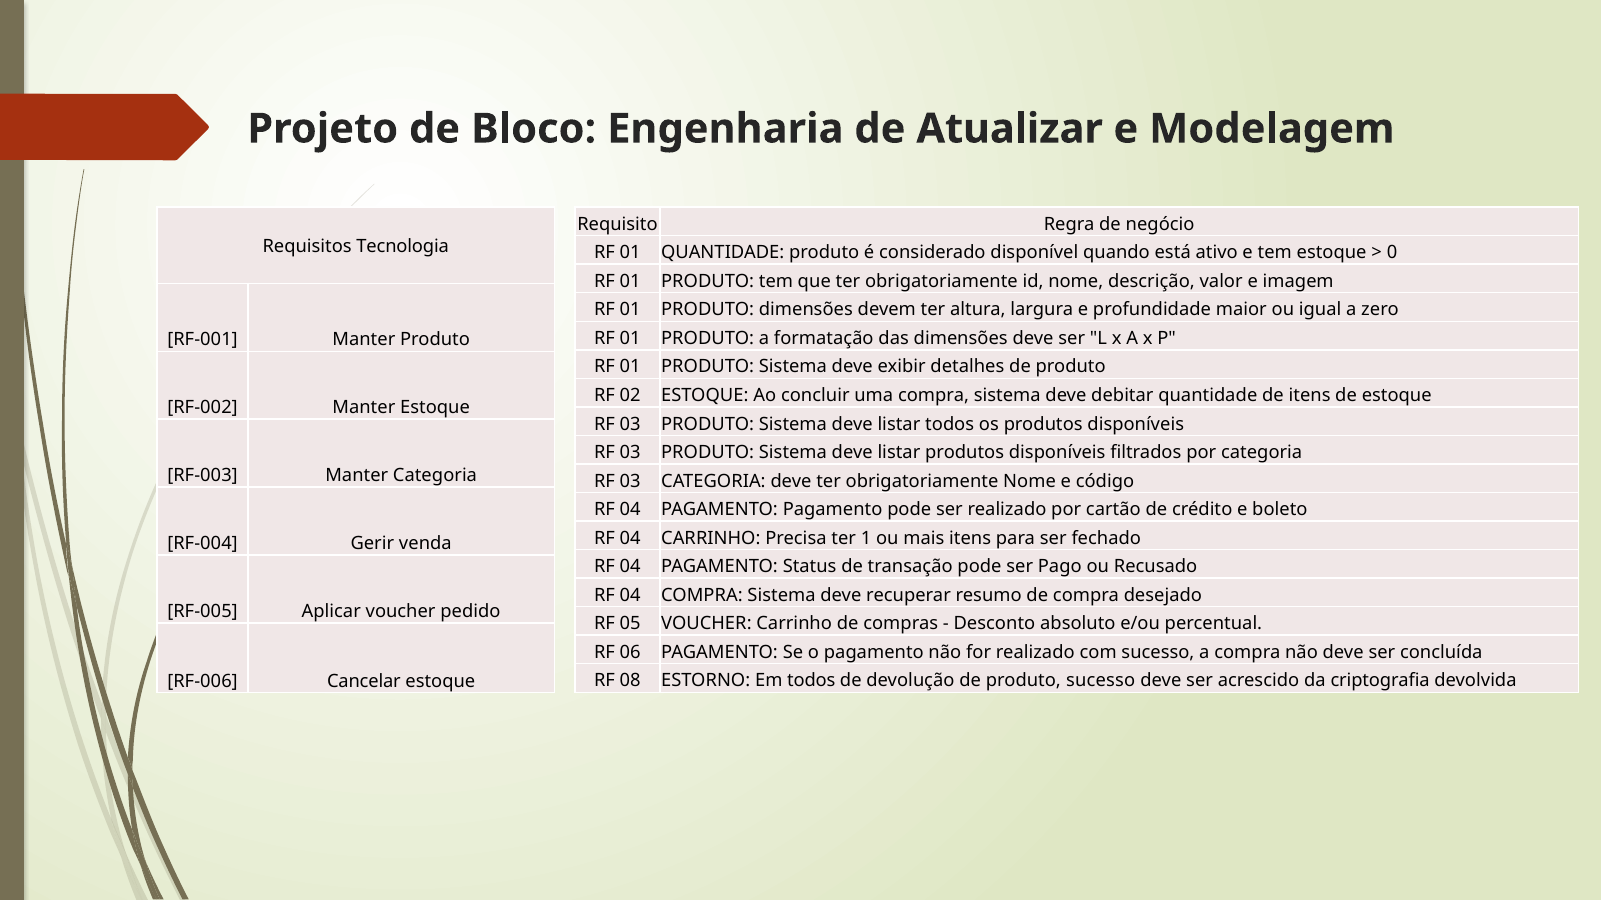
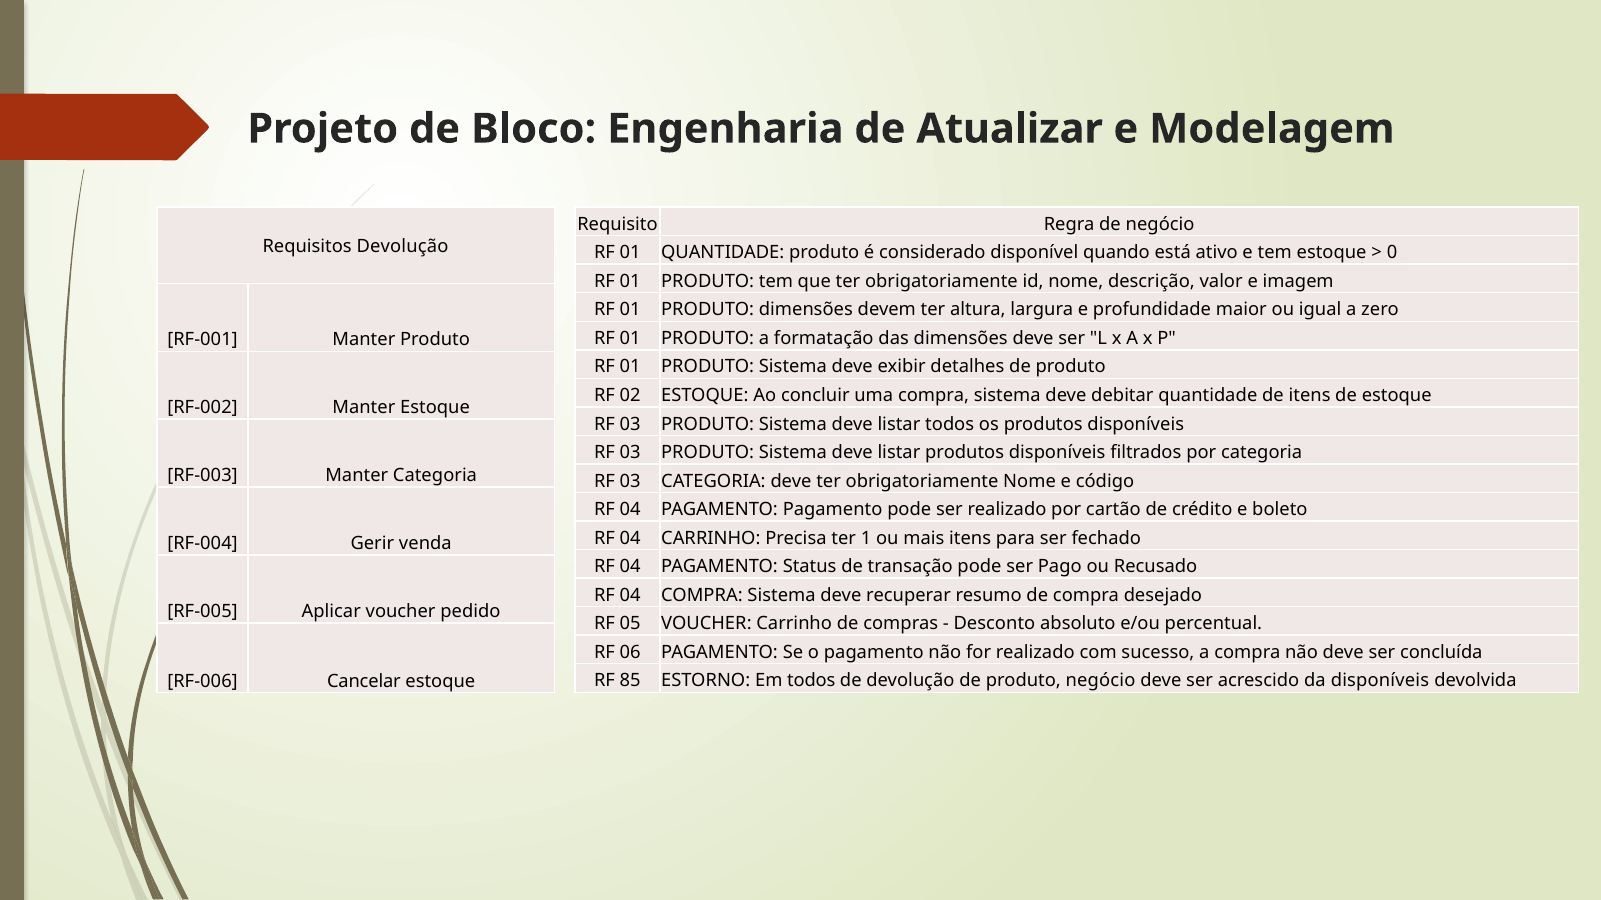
Requisitos Tecnologia: Tecnologia -> Devolução
08: 08 -> 85
produto sucesso: sucesso -> negócio
da criptografia: criptografia -> disponíveis
